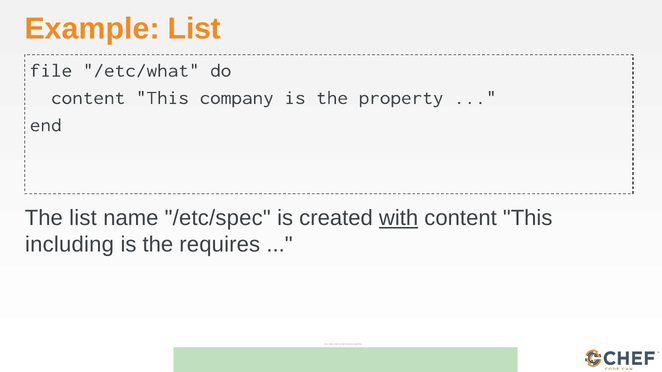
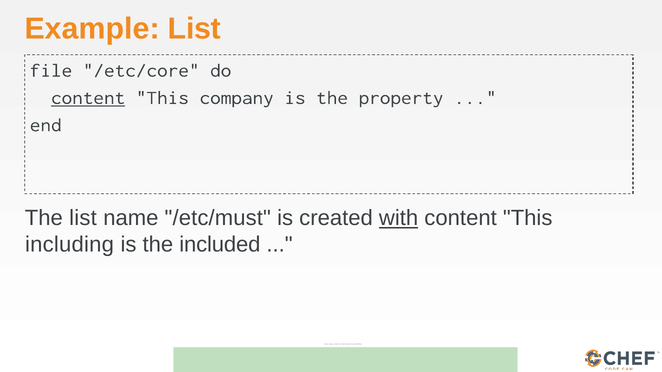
/etc/what: /etc/what -> /etc/core
content at (88, 98) underline: none -> present
/etc/spec: /etc/spec -> /etc/must
requires: requires -> included
